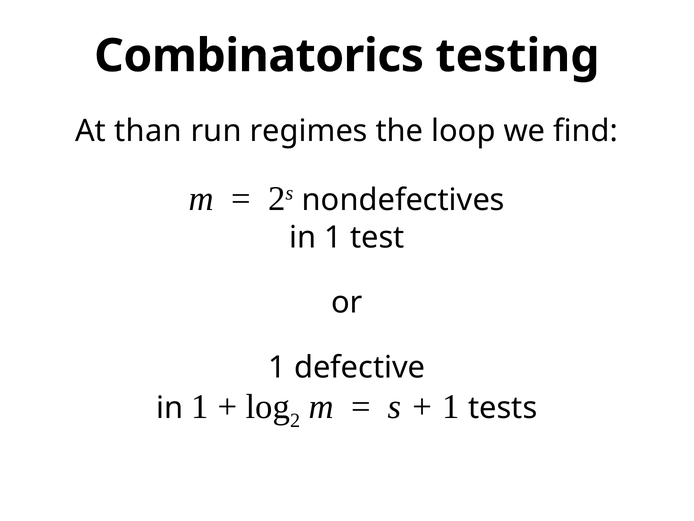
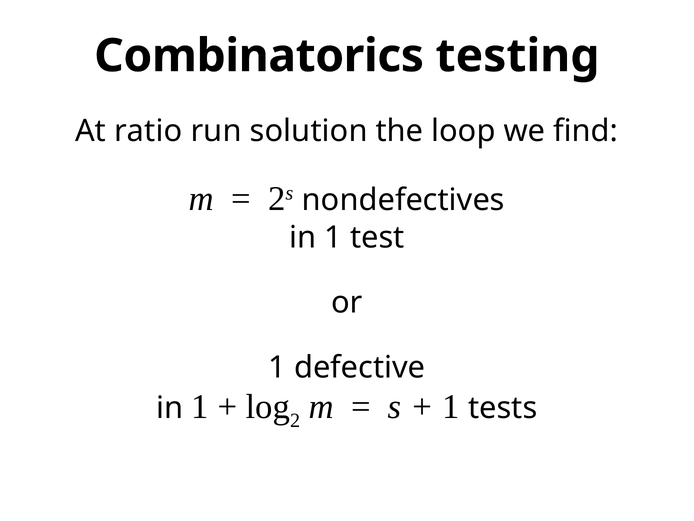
than: than -> ratio
regimes: regimes -> solution
